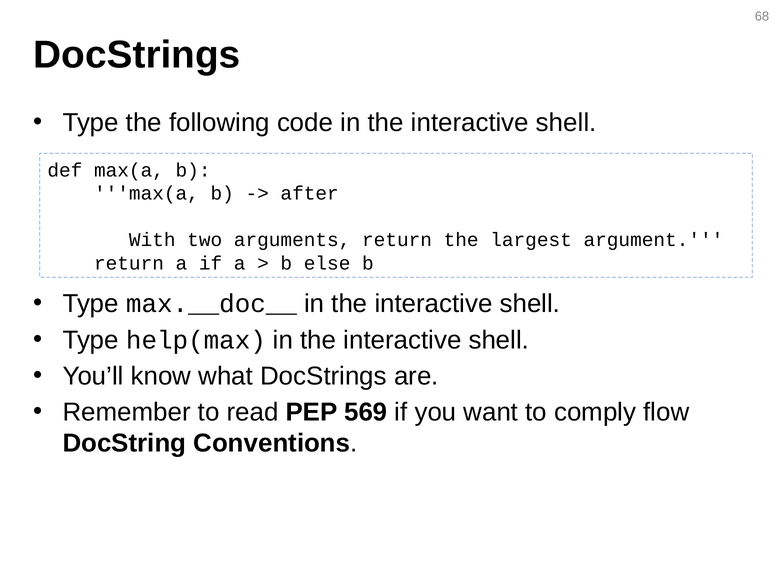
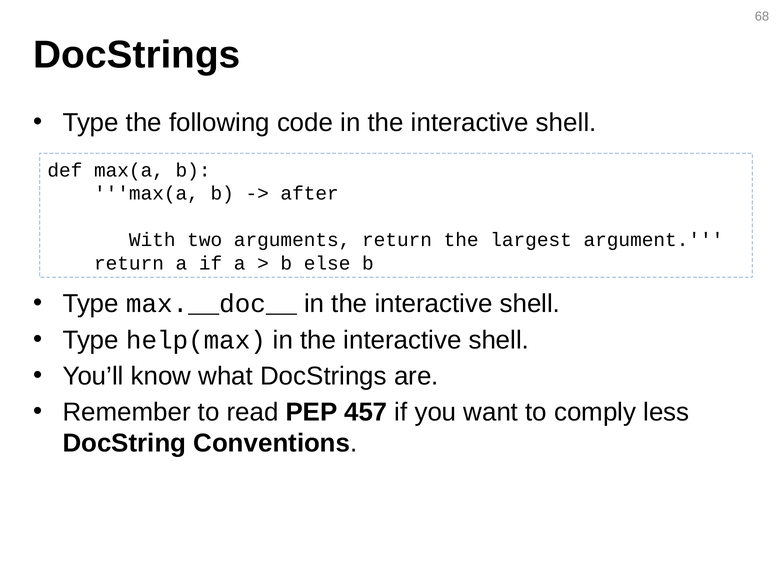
569: 569 -> 457
flow: flow -> less
